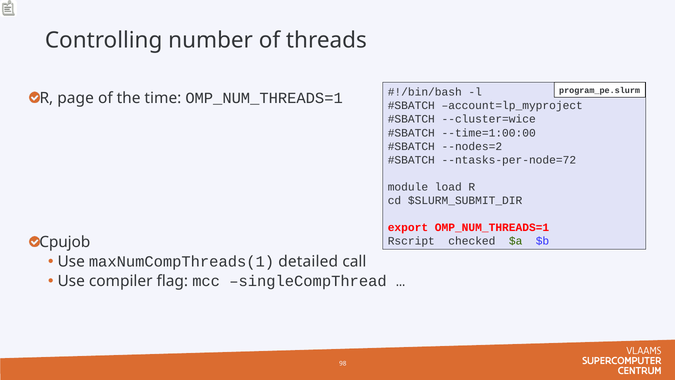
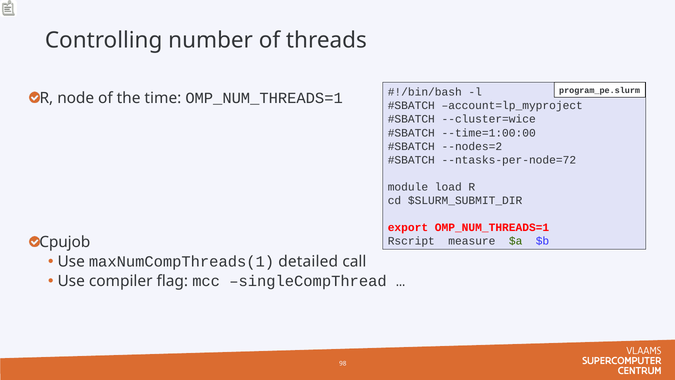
page: page -> node
checked: checked -> measure
